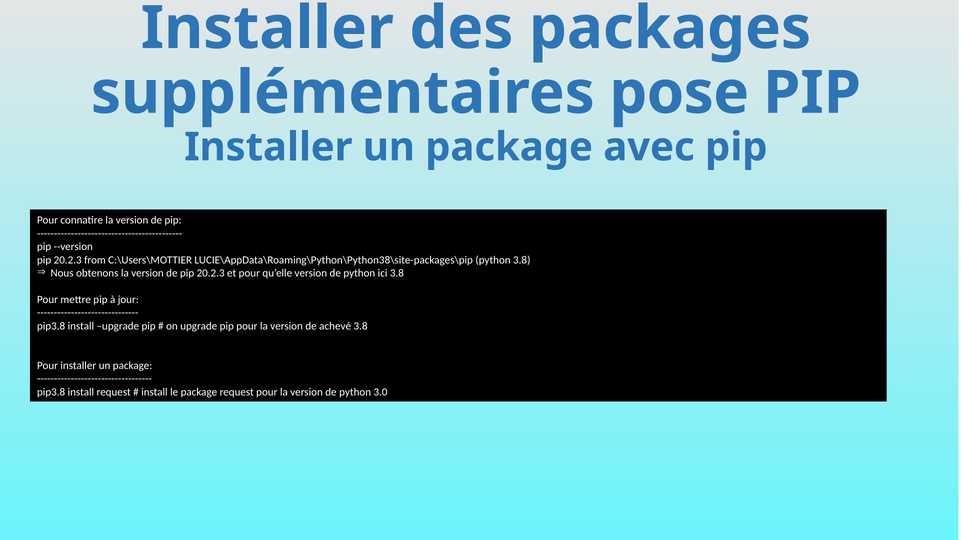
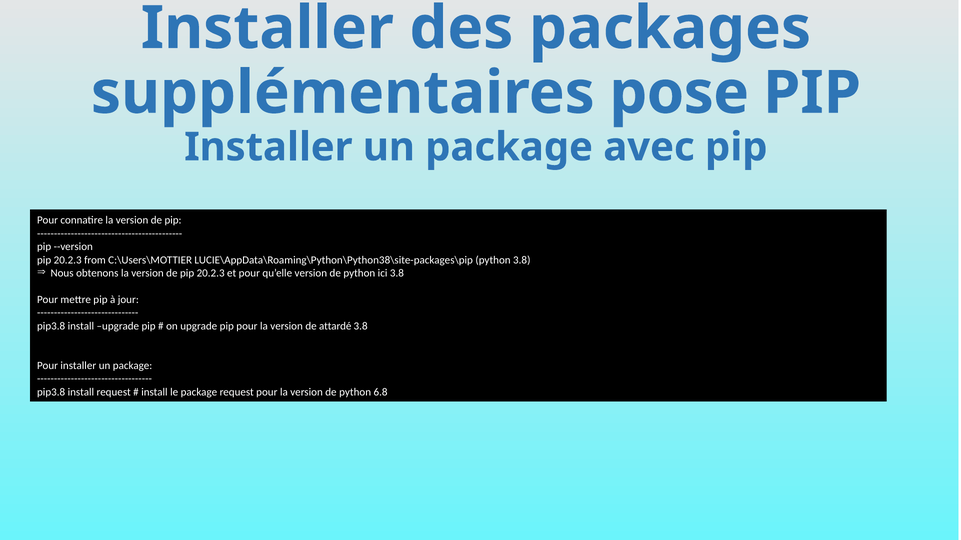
achevé: achevé -> attardé
3.0: 3.0 -> 6.8
